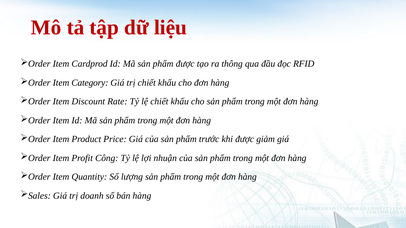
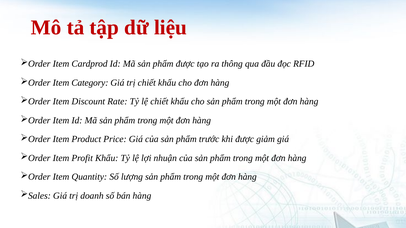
Công: Công -> Khẩu
